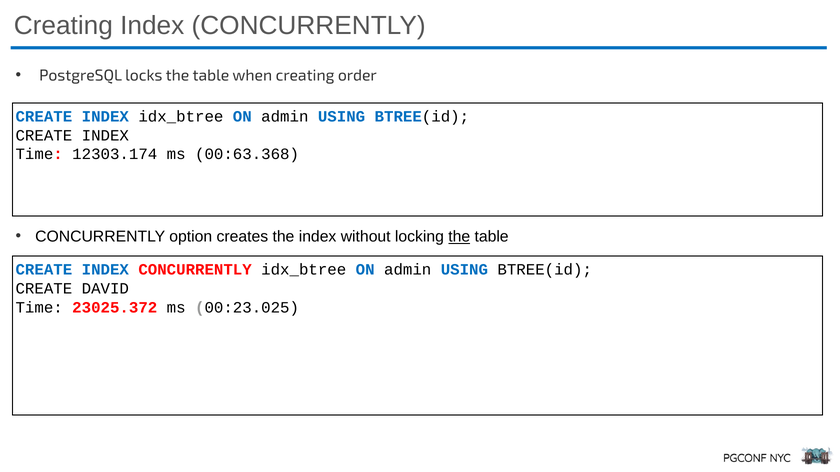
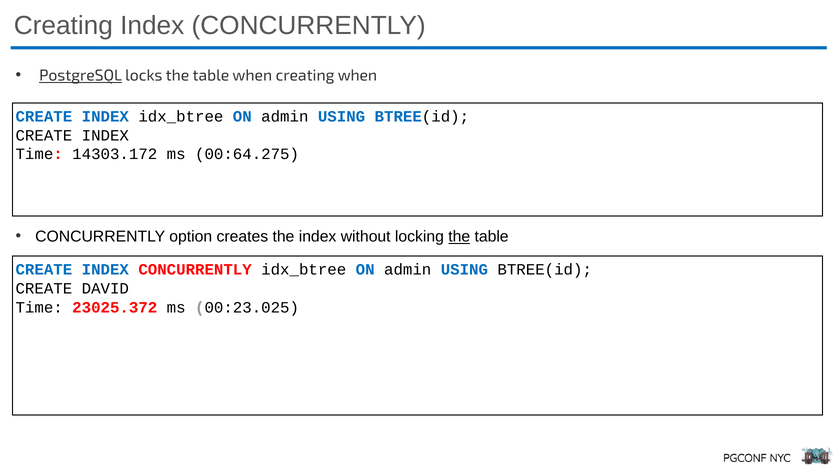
PostgreSQL underline: none -> present
creating order: order -> when
12303.174: 12303.174 -> 14303.172
00:63.368: 00:63.368 -> 00:64.275
